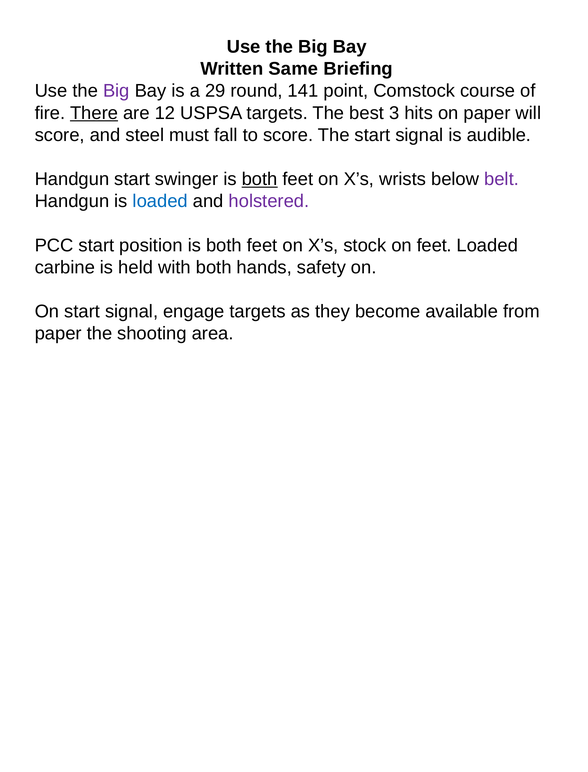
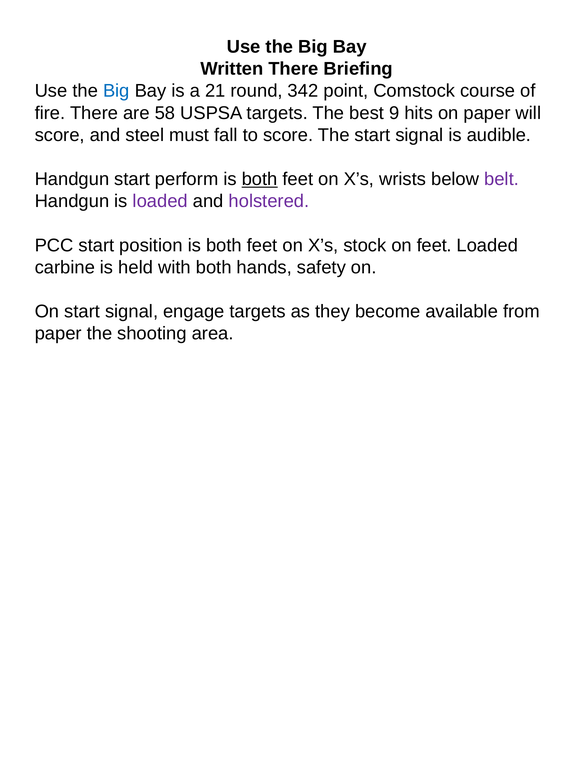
Written Same: Same -> There
Big at (116, 91) colour: purple -> blue
29: 29 -> 21
141: 141 -> 342
There at (94, 113) underline: present -> none
12: 12 -> 58
3: 3 -> 9
swinger: swinger -> perform
loaded at (160, 201) colour: blue -> purple
